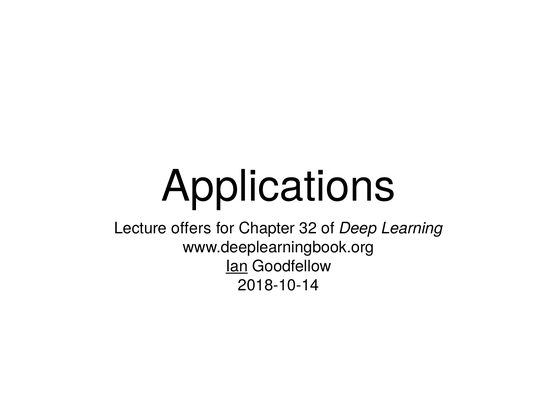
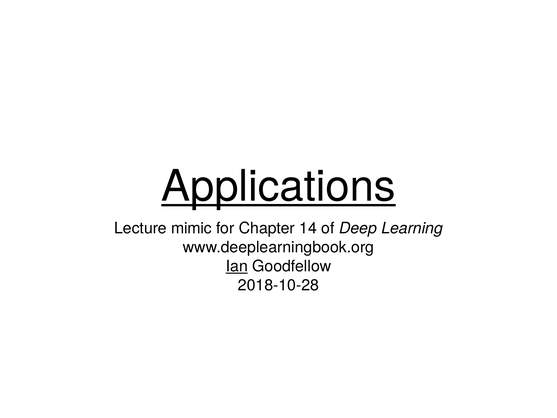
Applications underline: none -> present
offers: offers -> mimic
32: 32 -> 14
2018-10-14: 2018-10-14 -> 2018-10-28
